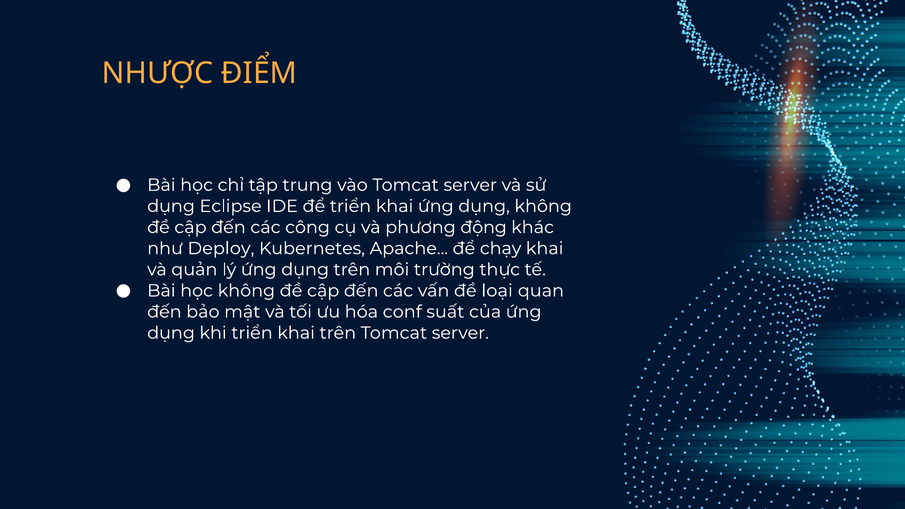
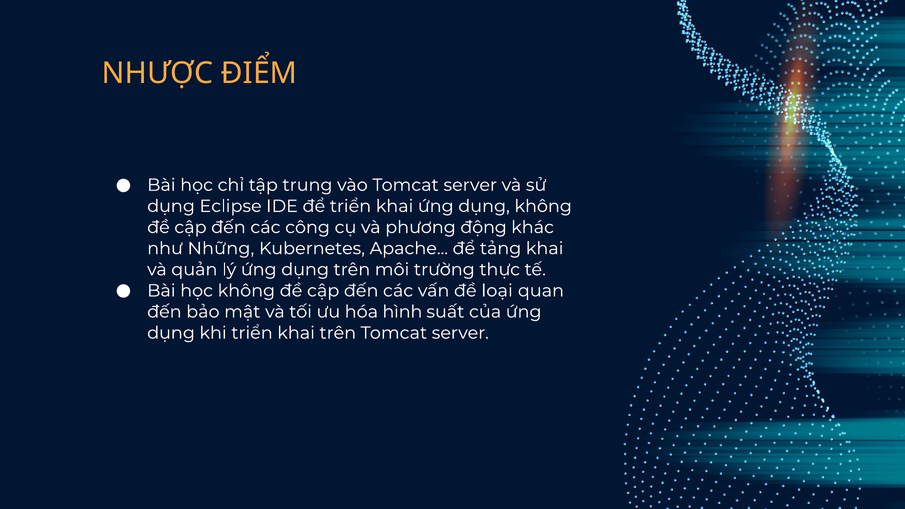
Deploy: Deploy -> Những
chạy: chạy -> tảng
conf: conf -> hình
